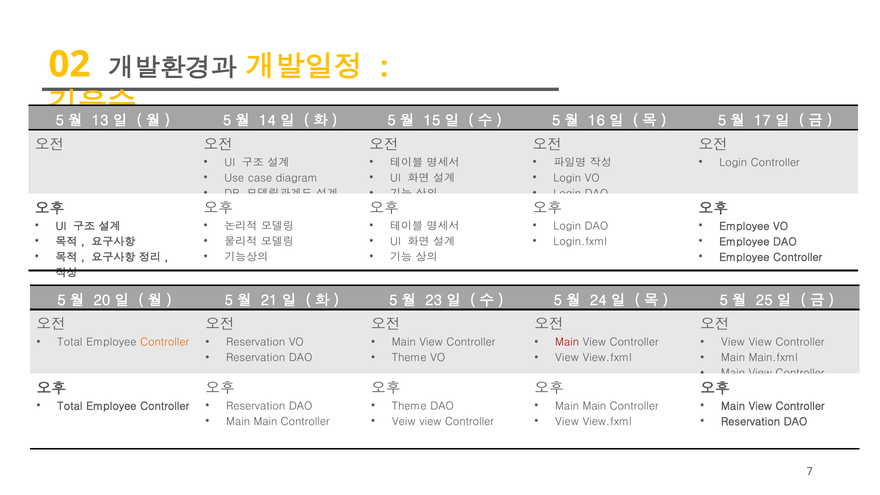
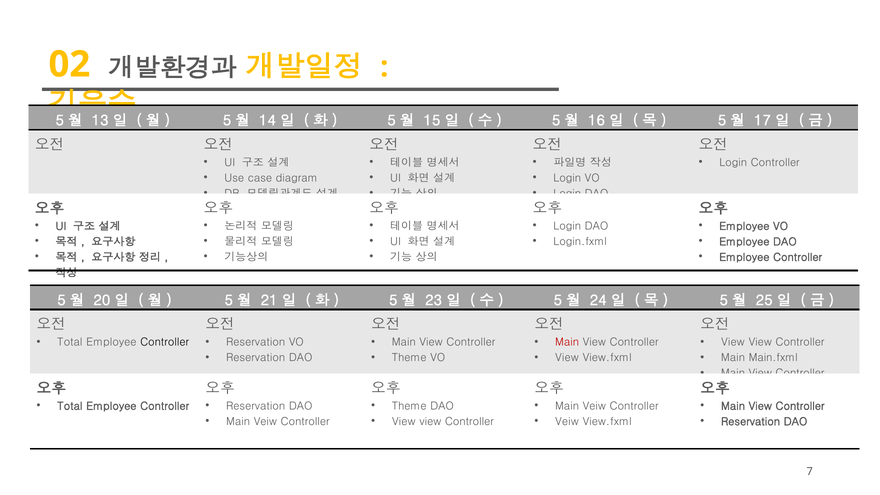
Controller at (165, 342) colour: orange -> black
Main at (594, 406): Main -> Veiw
Main at (265, 422): Main -> Veiw
Veiw at (404, 422): Veiw -> View
View at (567, 422): View -> Veiw
